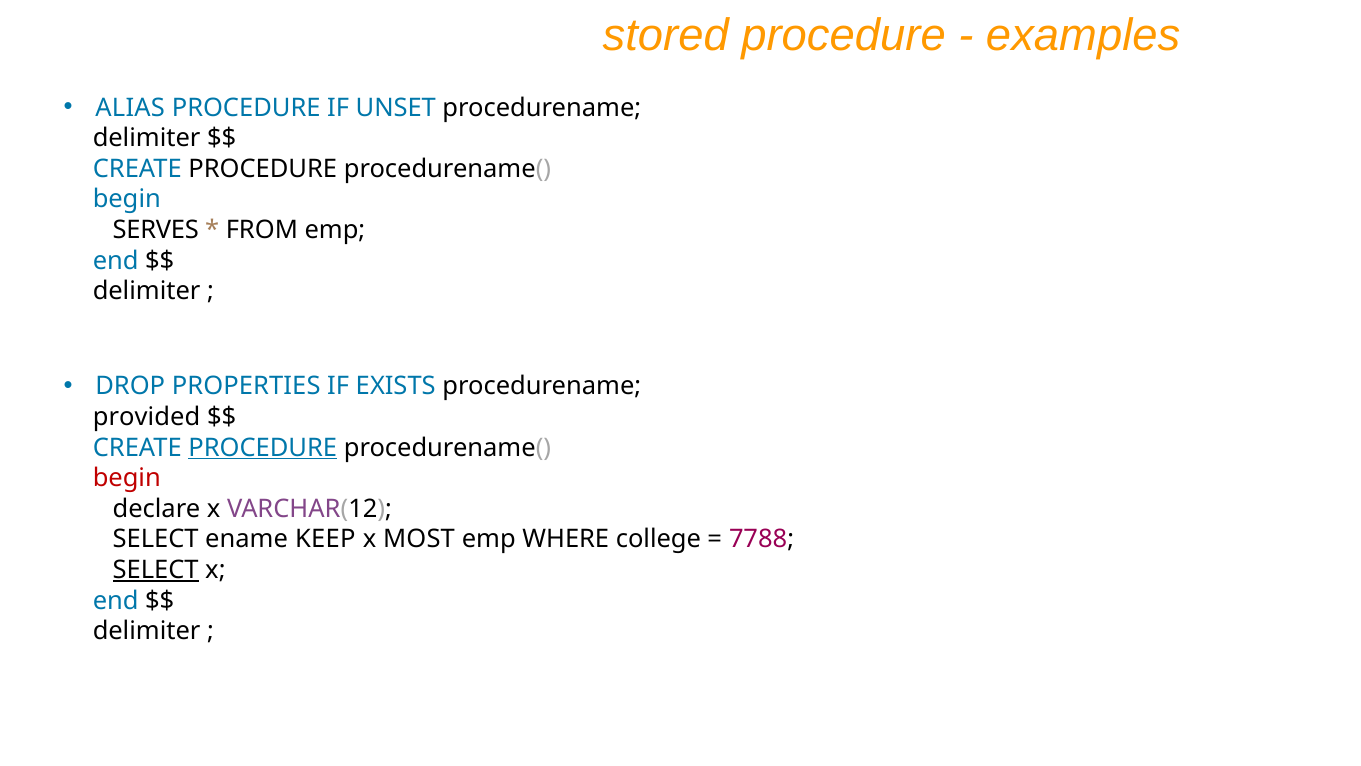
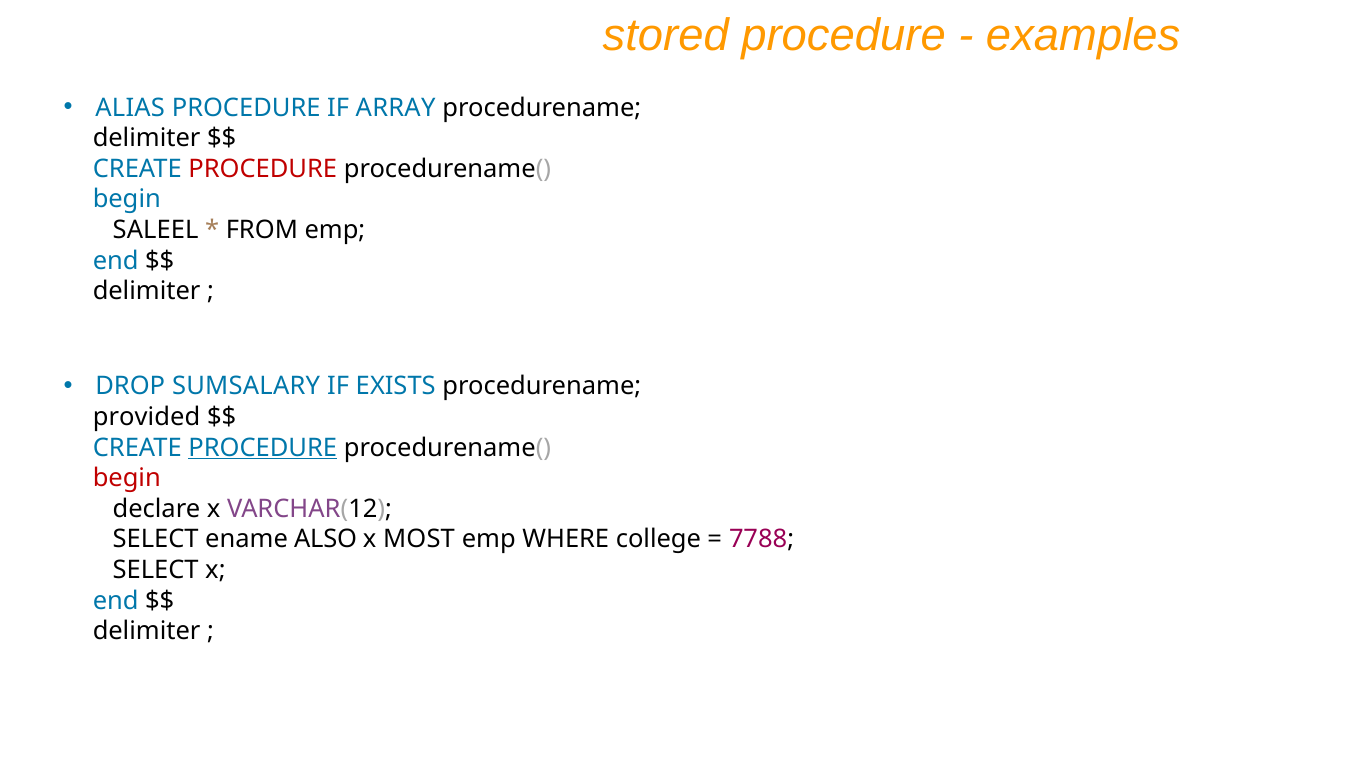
UNSET: UNSET -> ARRAY
PROCEDURE at (263, 169) colour: black -> red
SERVES: SERVES -> SALEEL
PROPERTIES: PROPERTIES -> SUMSALARY
KEEP: KEEP -> ALSO
SELECT at (156, 570) underline: present -> none
